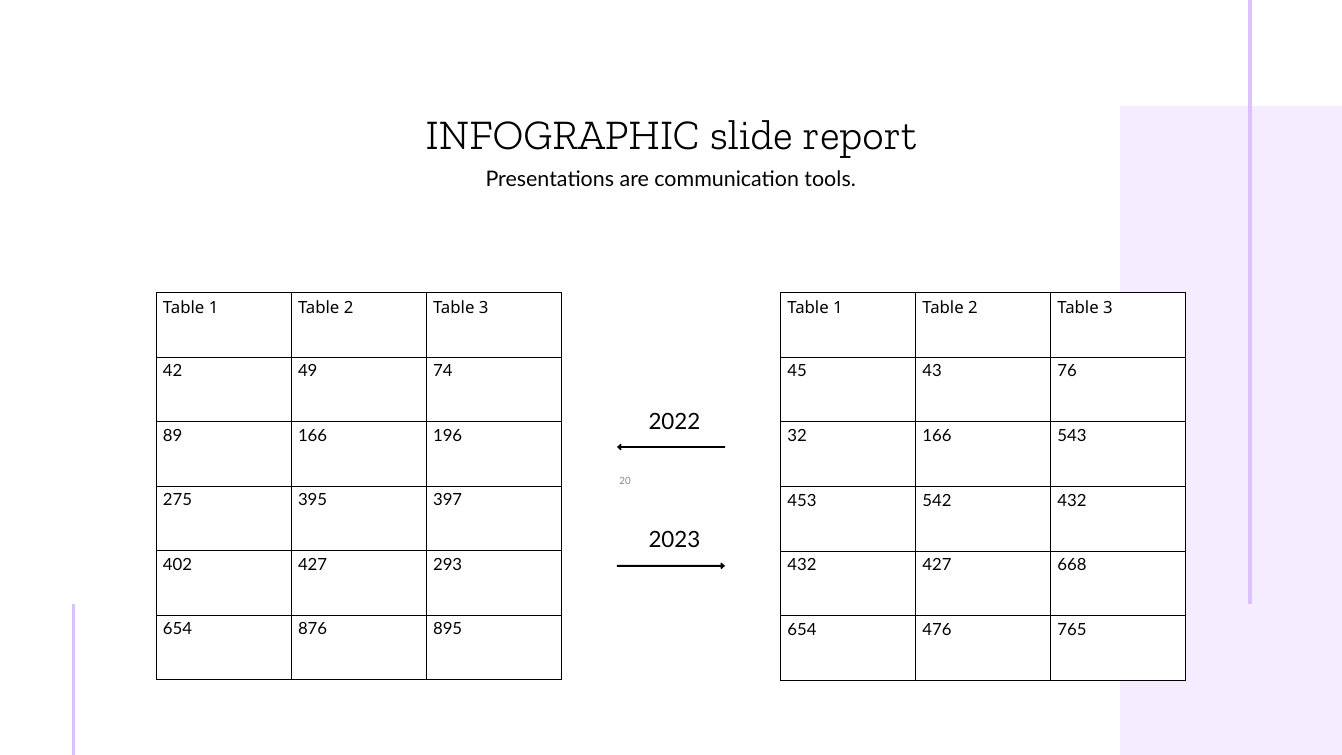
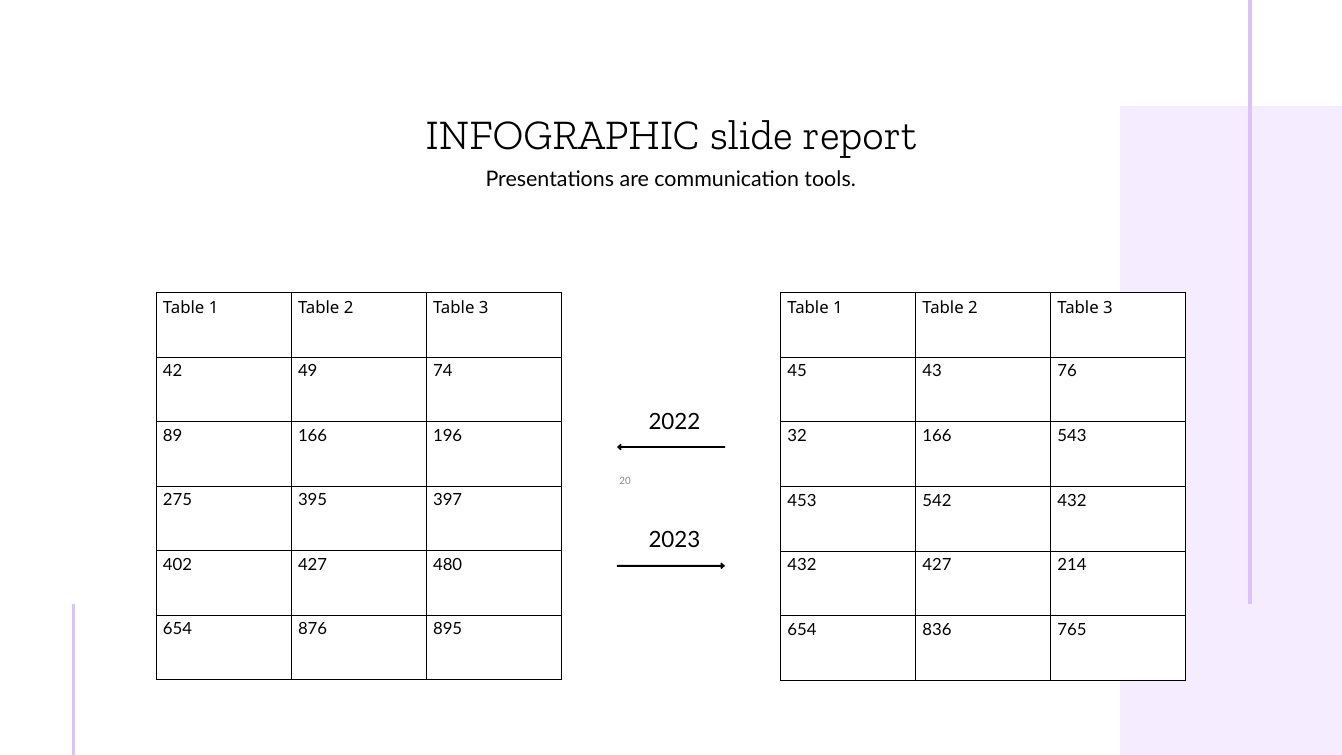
293: 293 -> 480
668: 668 -> 214
476: 476 -> 836
